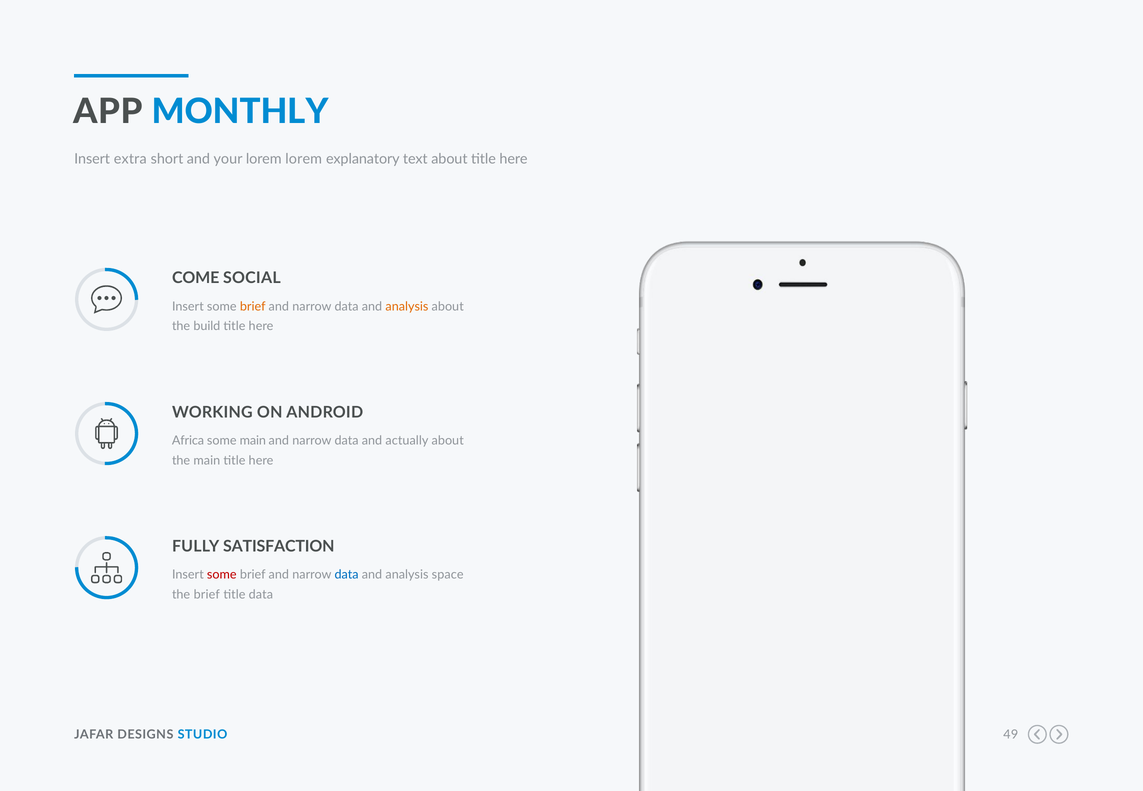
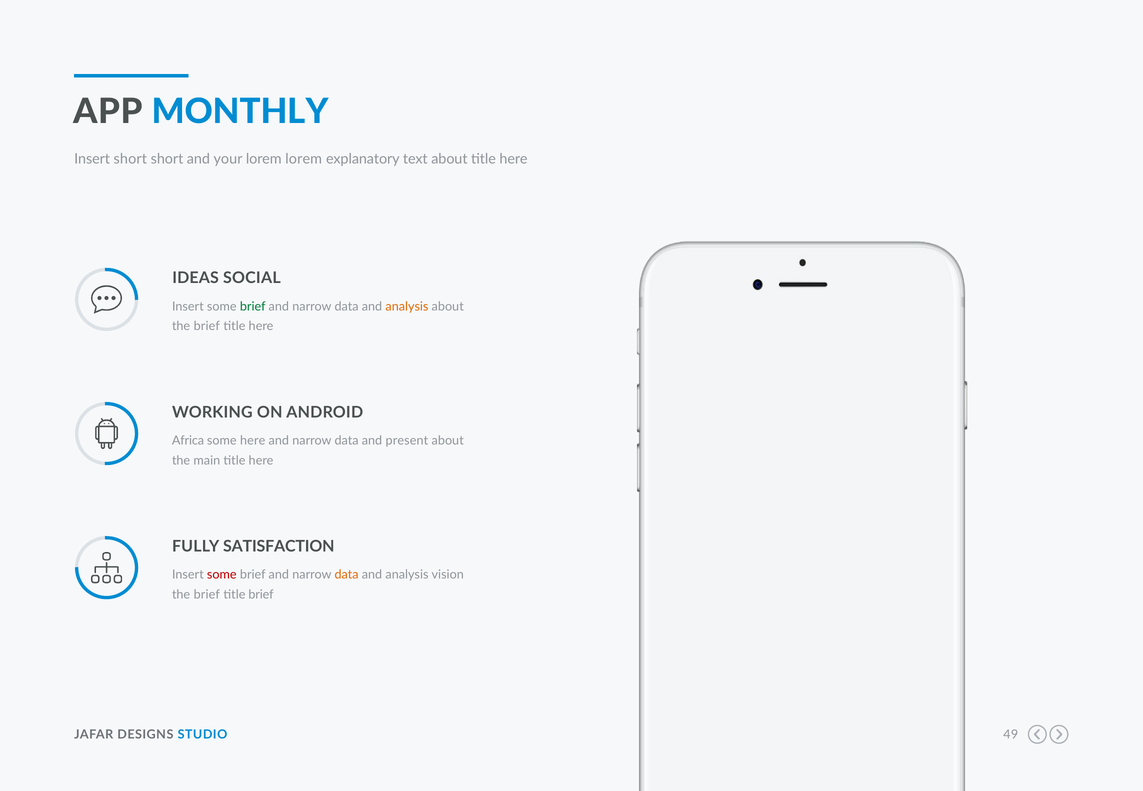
Insert extra: extra -> short
COME: COME -> IDEAS
brief at (253, 307) colour: orange -> green
build at (207, 326): build -> brief
some main: main -> here
actually: actually -> present
data at (347, 575) colour: blue -> orange
space: space -> vision
title data: data -> brief
